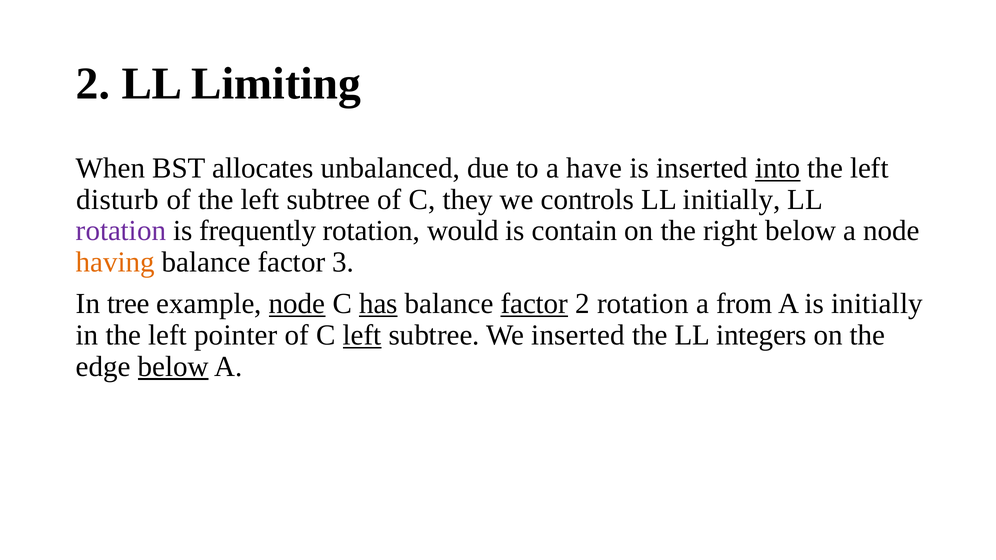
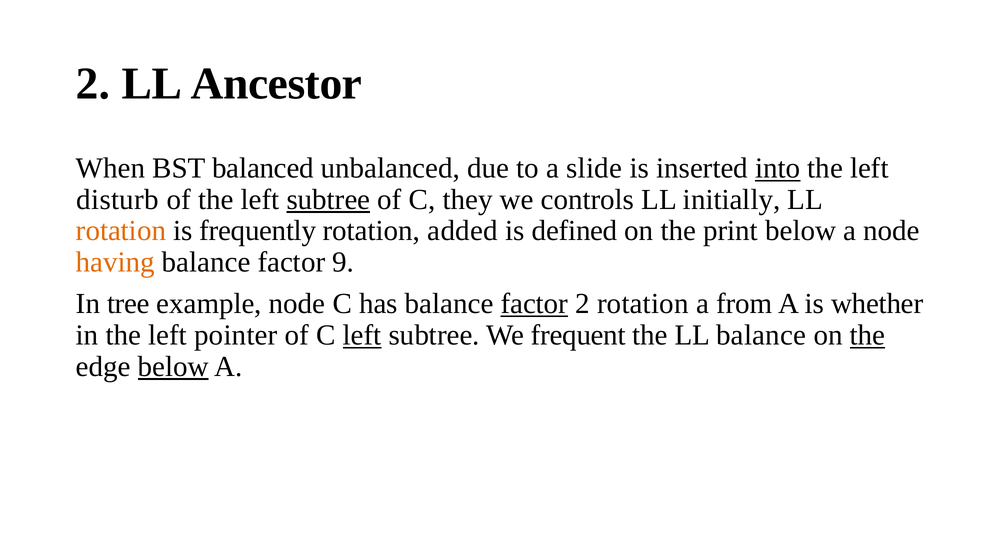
Limiting: Limiting -> Ancestor
allocates: allocates -> balanced
have: have -> slide
subtree at (328, 200) underline: none -> present
rotation at (121, 231) colour: purple -> orange
would: would -> added
contain: contain -> defined
right: right -> print
3: 3 -> 9
node at (297, 304) underline: present -> none
has underline: present -> none
is initially: initially -> whether
We inserted: inserted -> frequent
LL integers: integers -> balance
the at (868, 335) underline: none -> present
